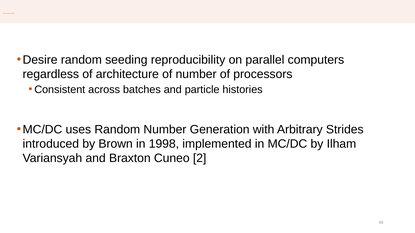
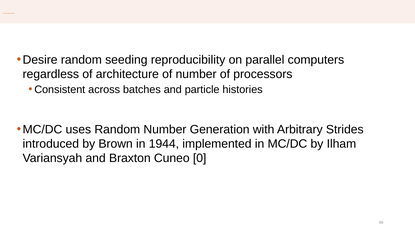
1998: 1998 -> 1944
2: 2 -> 0
